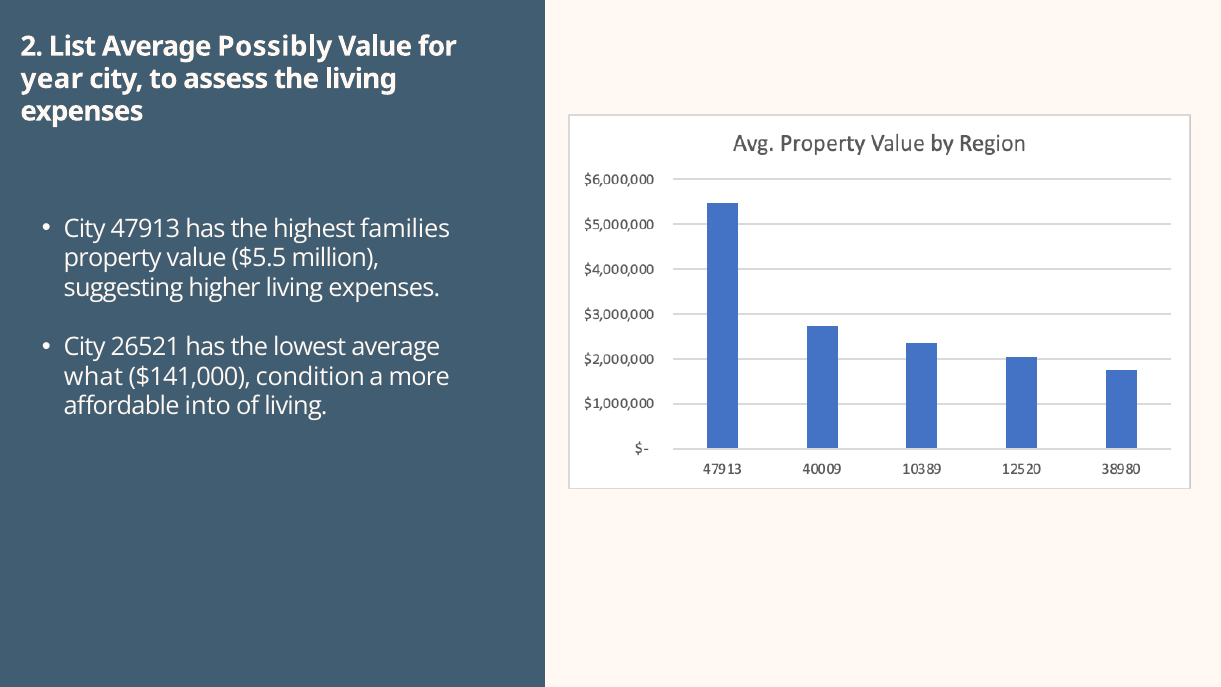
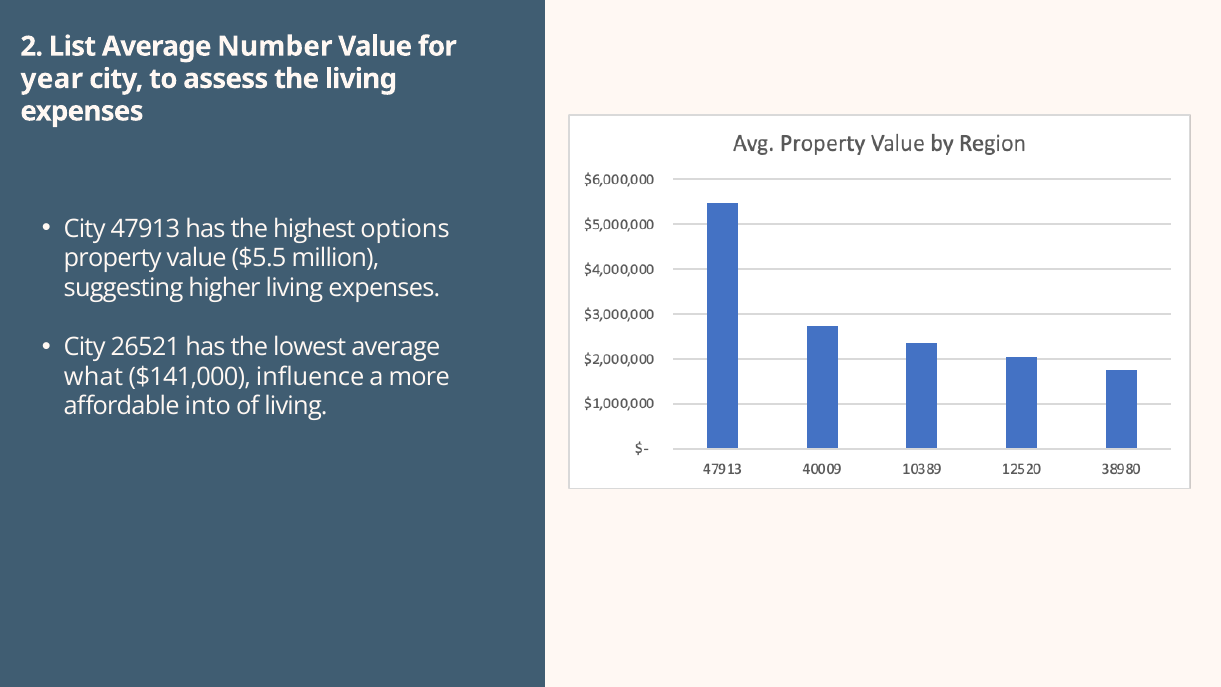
Possibly: Possibly -> Number
families: families -> options
condition: condition -> influence
